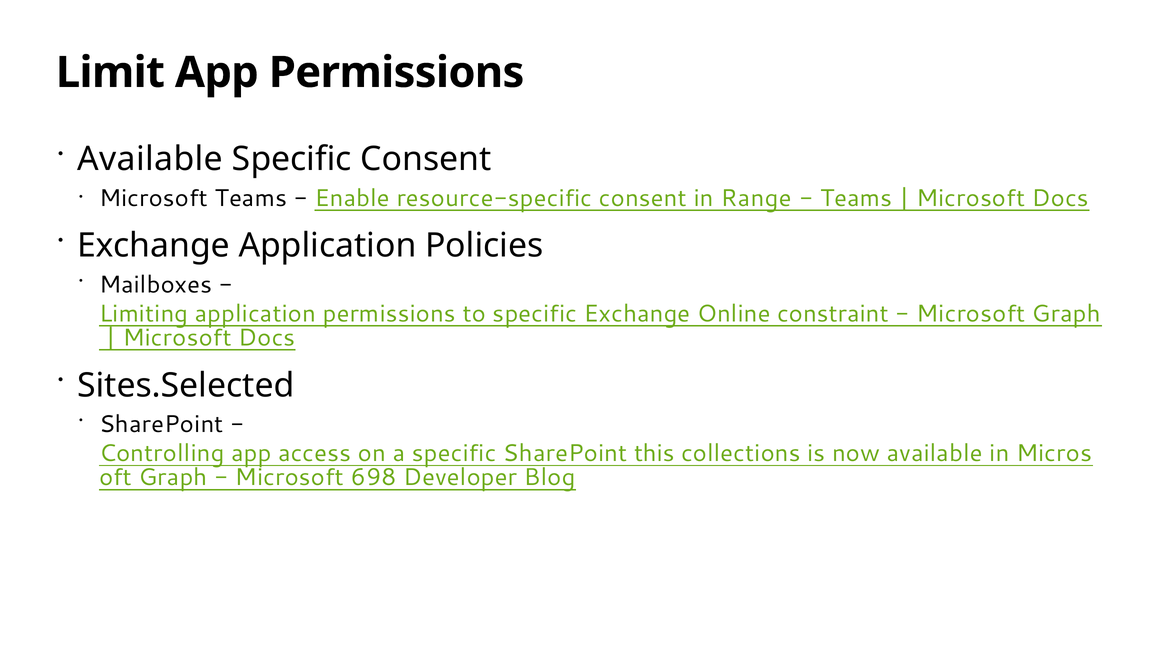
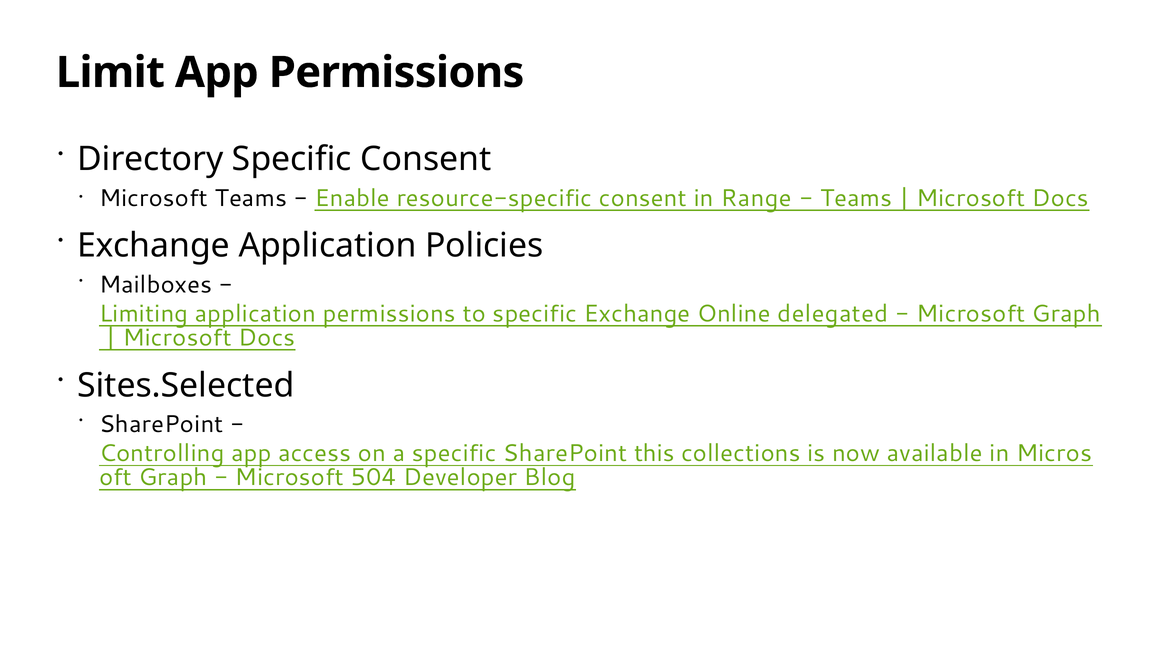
Available at (150, 159): Available -> Directory
constraint: constraint -> delegated
698: 698 -> 504
